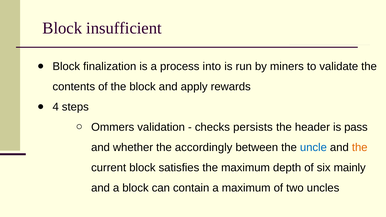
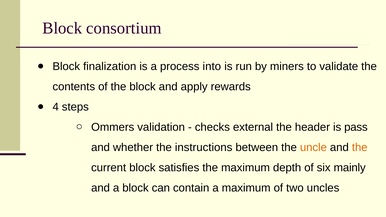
insufficient: insufficient -> consortium
persists: persists -> external
accordingly: accordingly -> instructions
uncle colour: blue -> orange
